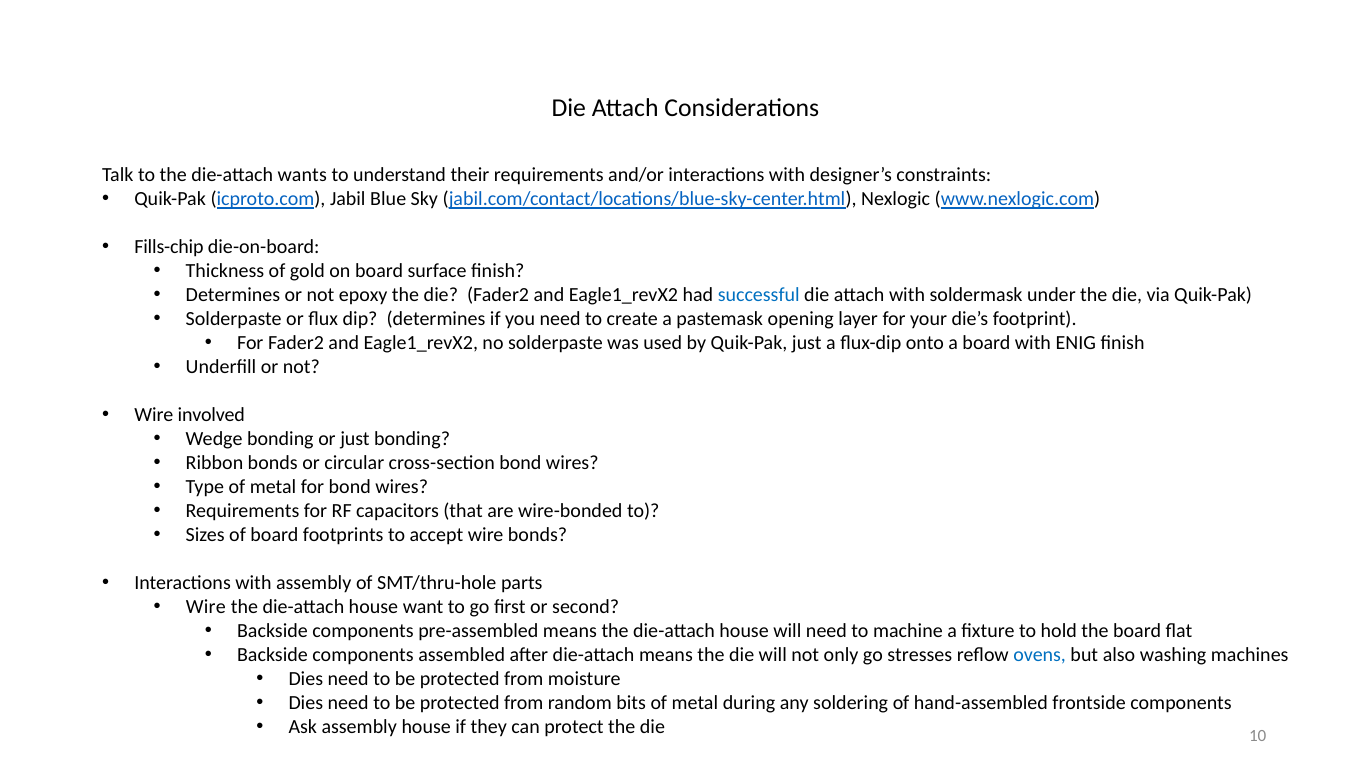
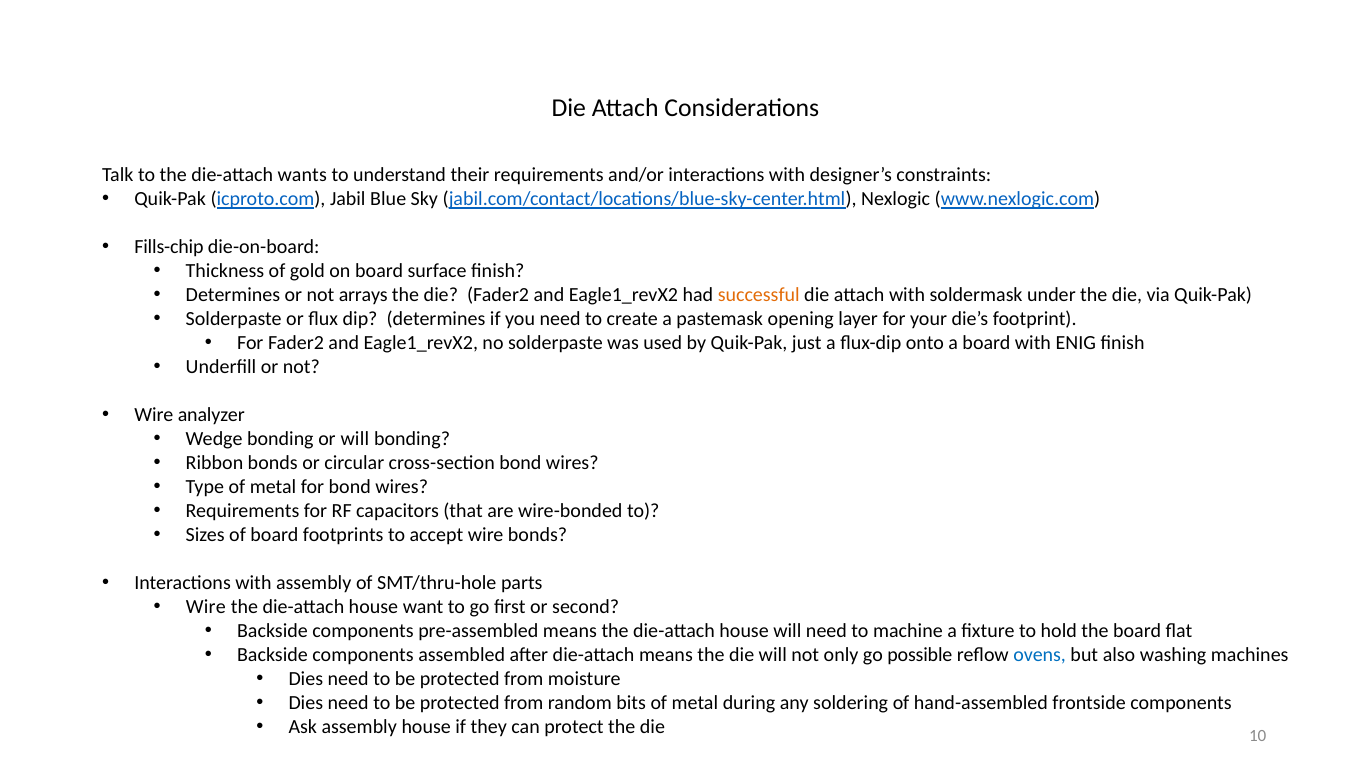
epoxy: epoxy -> arrays
successful colour: blue -> orange
involved: involved -> analyzer
or just: just -> will
stresses: stresses -> possible
